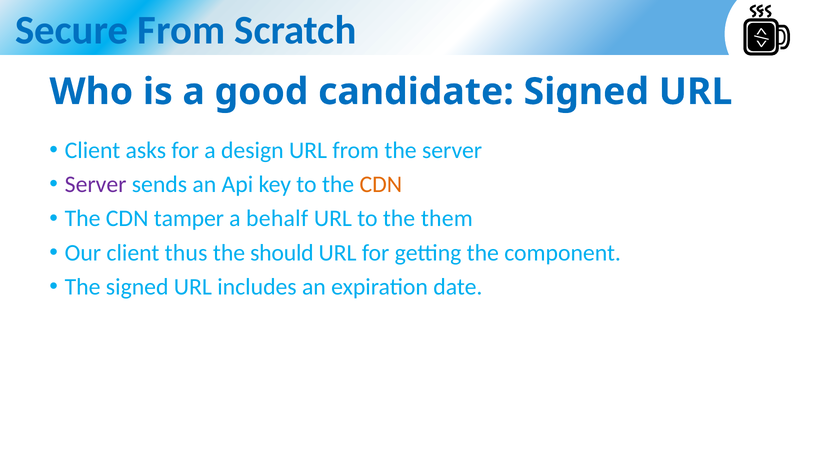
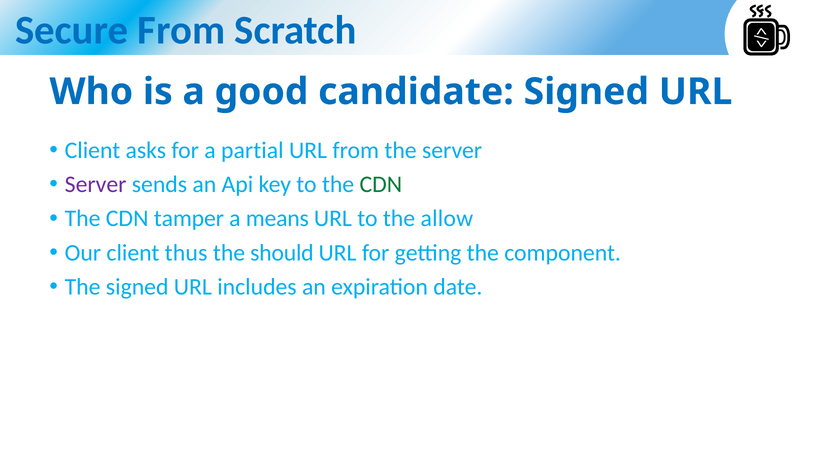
design: design -> partial
CDN at (381, 185) colour: orange -> green
behalf: behalf -> means
them: them -> allow
